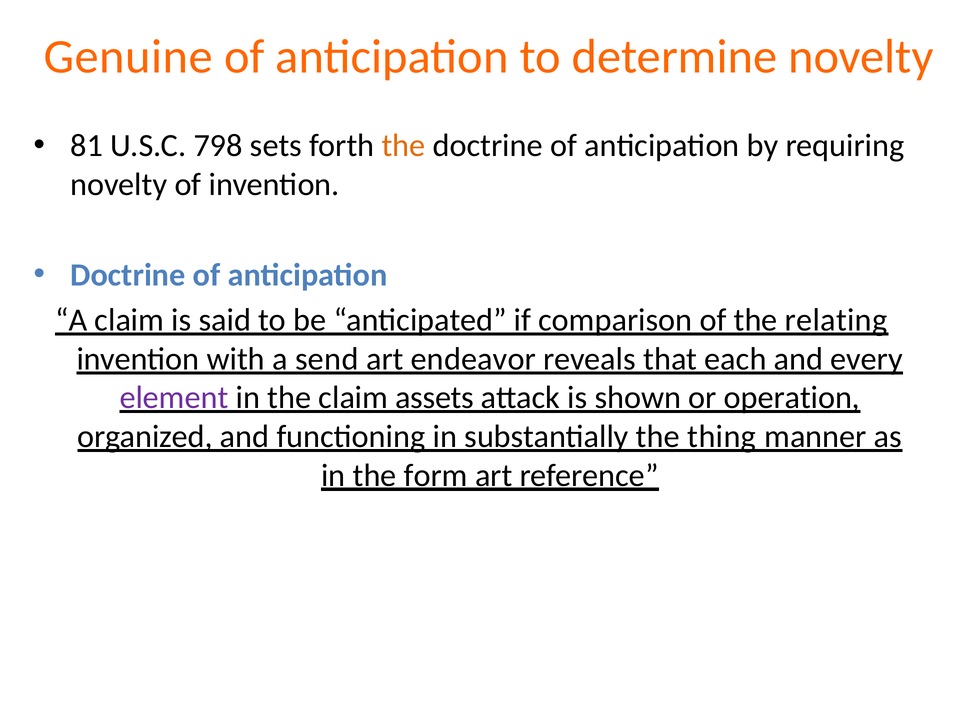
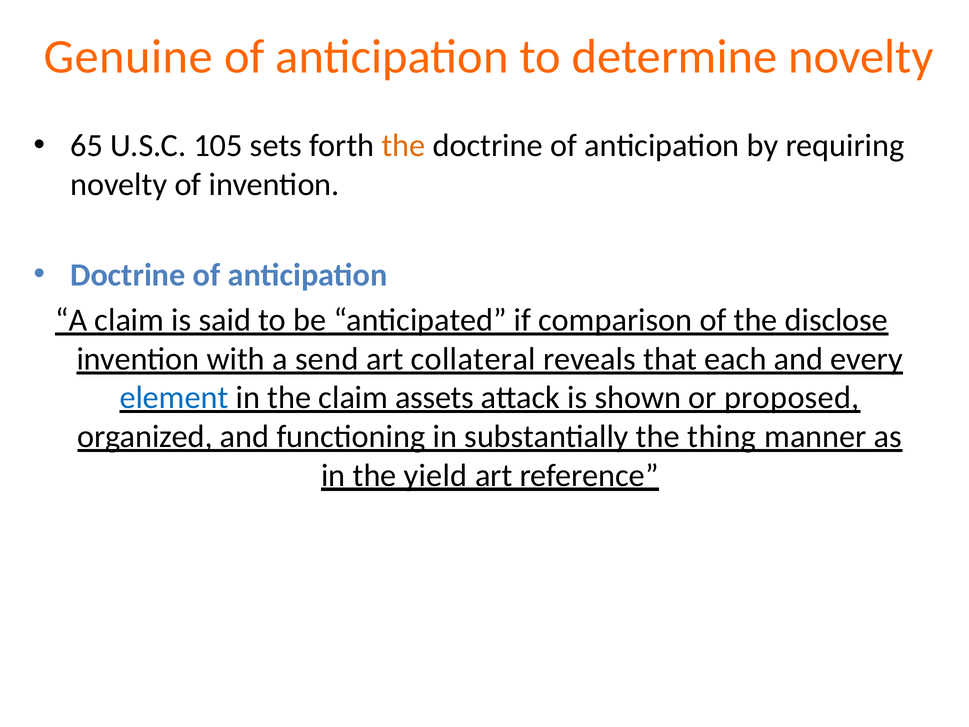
81: 81 -> 65
798: 798 -> 105
relating: relating -> disclose
endeavor: endeavor -> collateral
element colour: purple -> blue
operation: operation -> proposed
form: form -> yield
